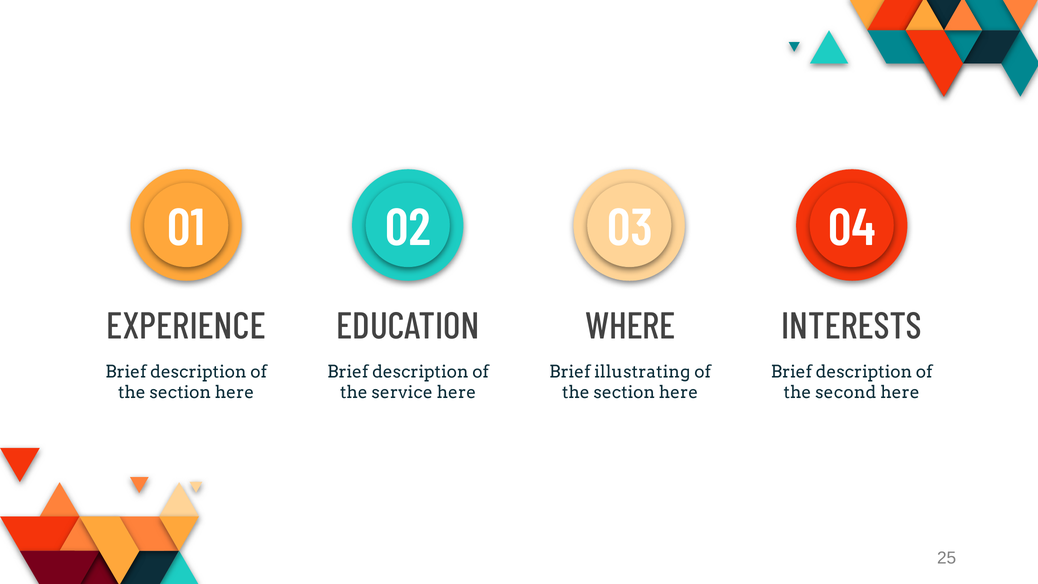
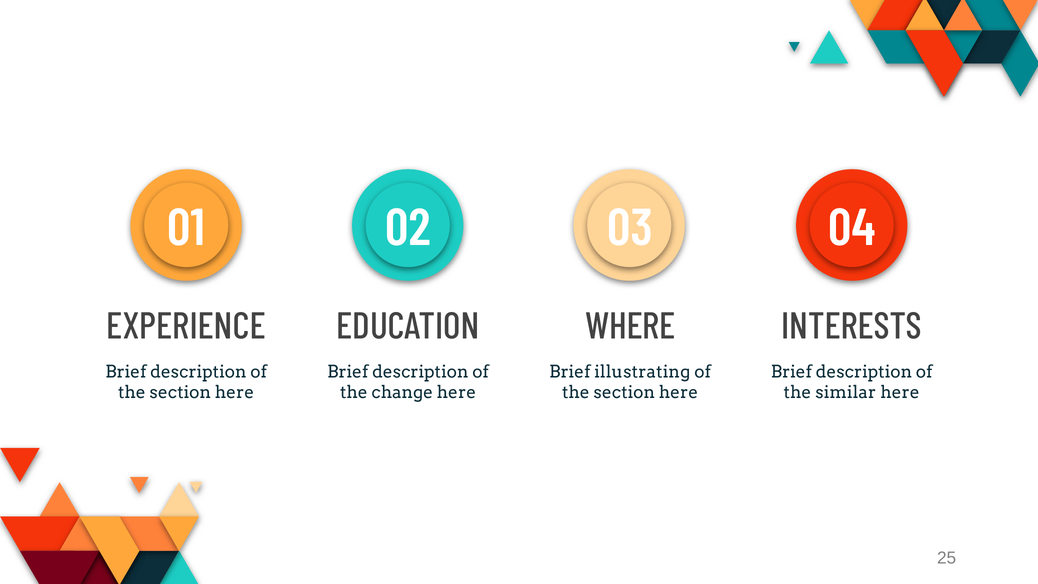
service: service -> change
second: second -> similar
